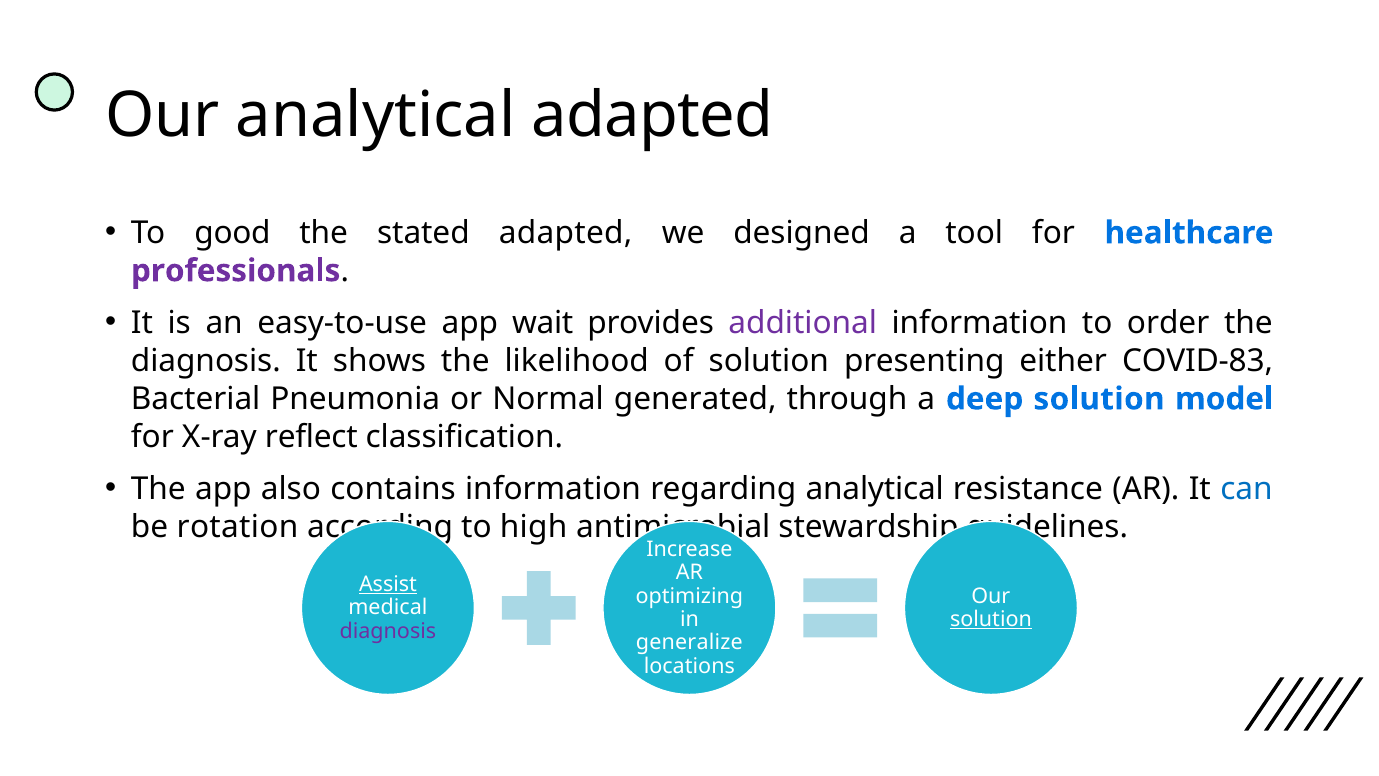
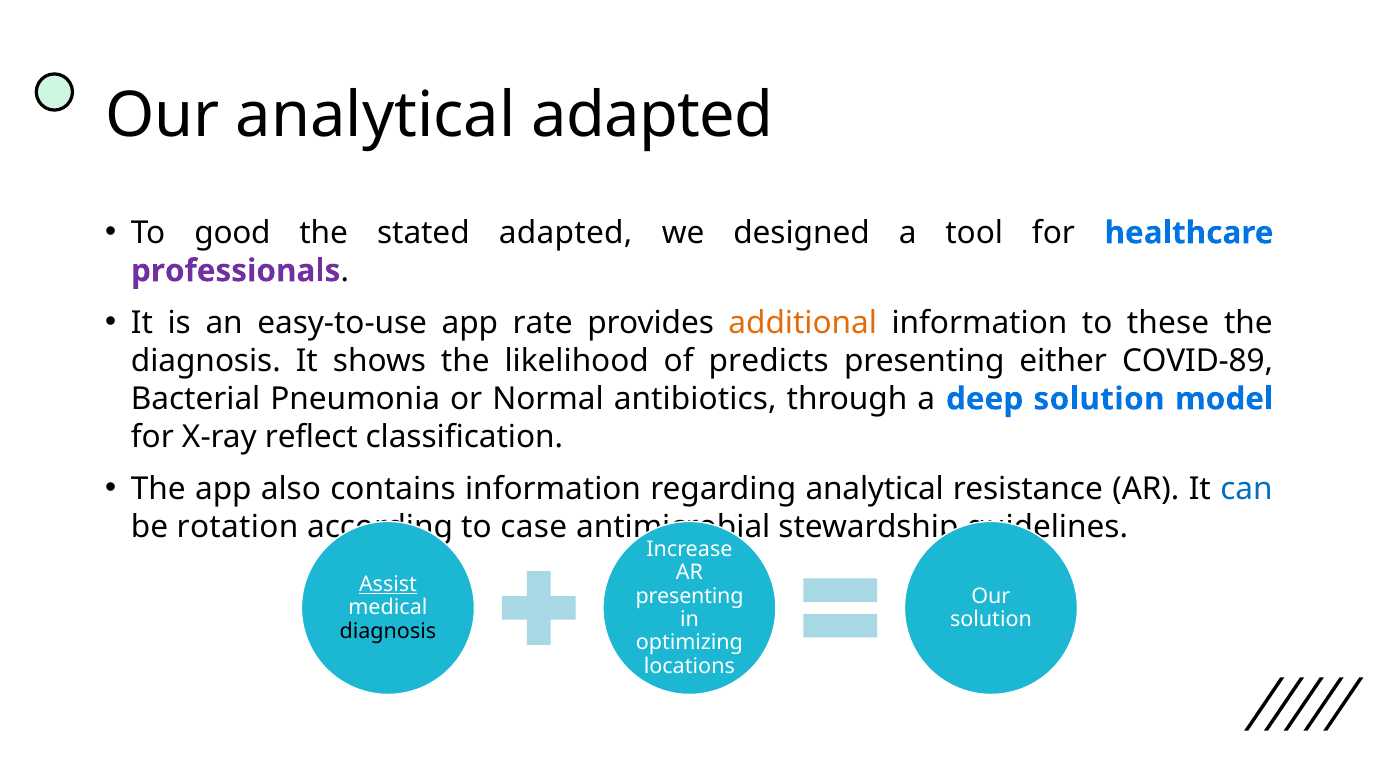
wait: wait -> rate
additional colour: purple -> orange
order: order -> these
of solution: solution -> predicts
COVID-83: COVID-83 -> COVID-89
generated: generated -> antibiotics
high: high -> case
optimizing at (689, 596): optimizing -> presenting
solution at (991, 619) underline: present -> none
diagnosis at (388, 631) colour: purple -> black
generalize: generalize -> optimizing
